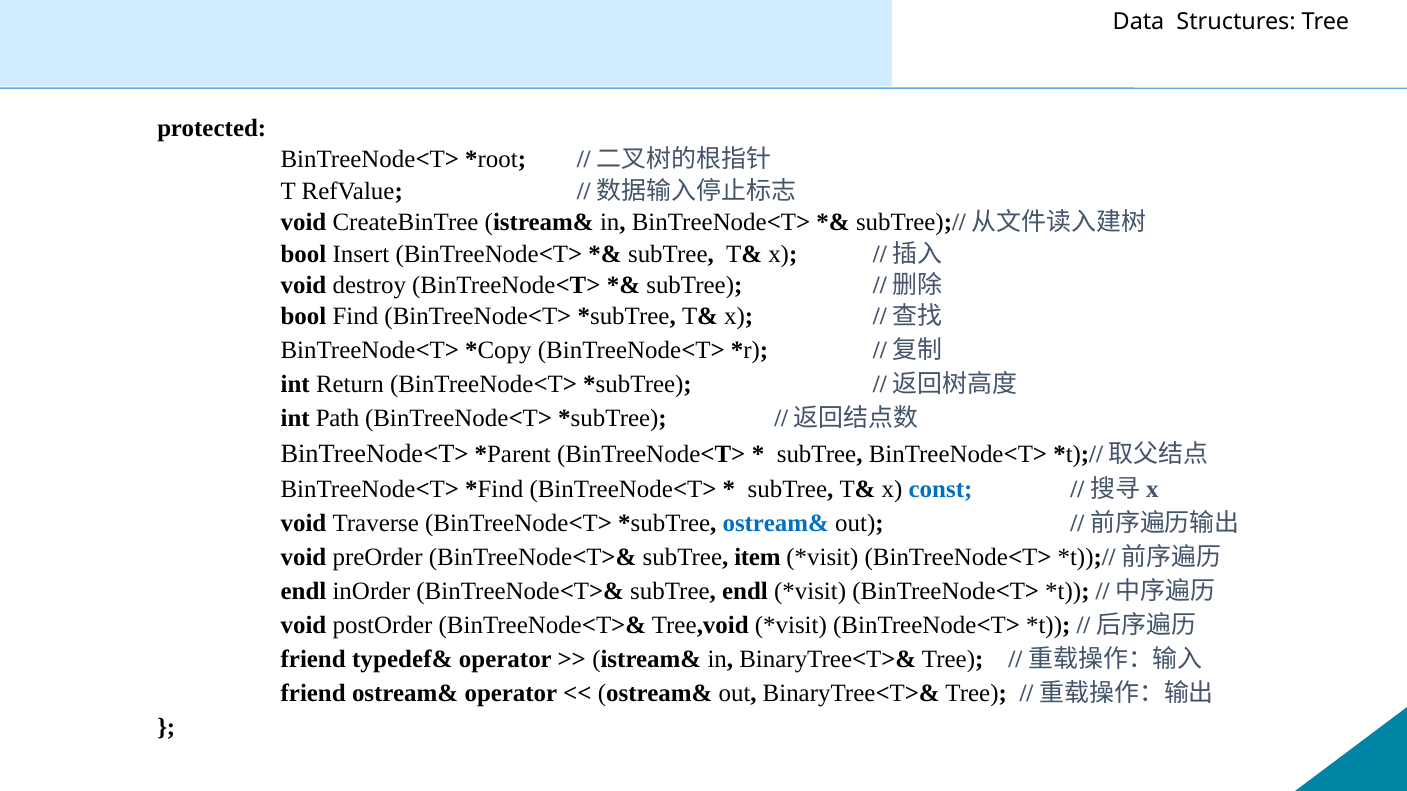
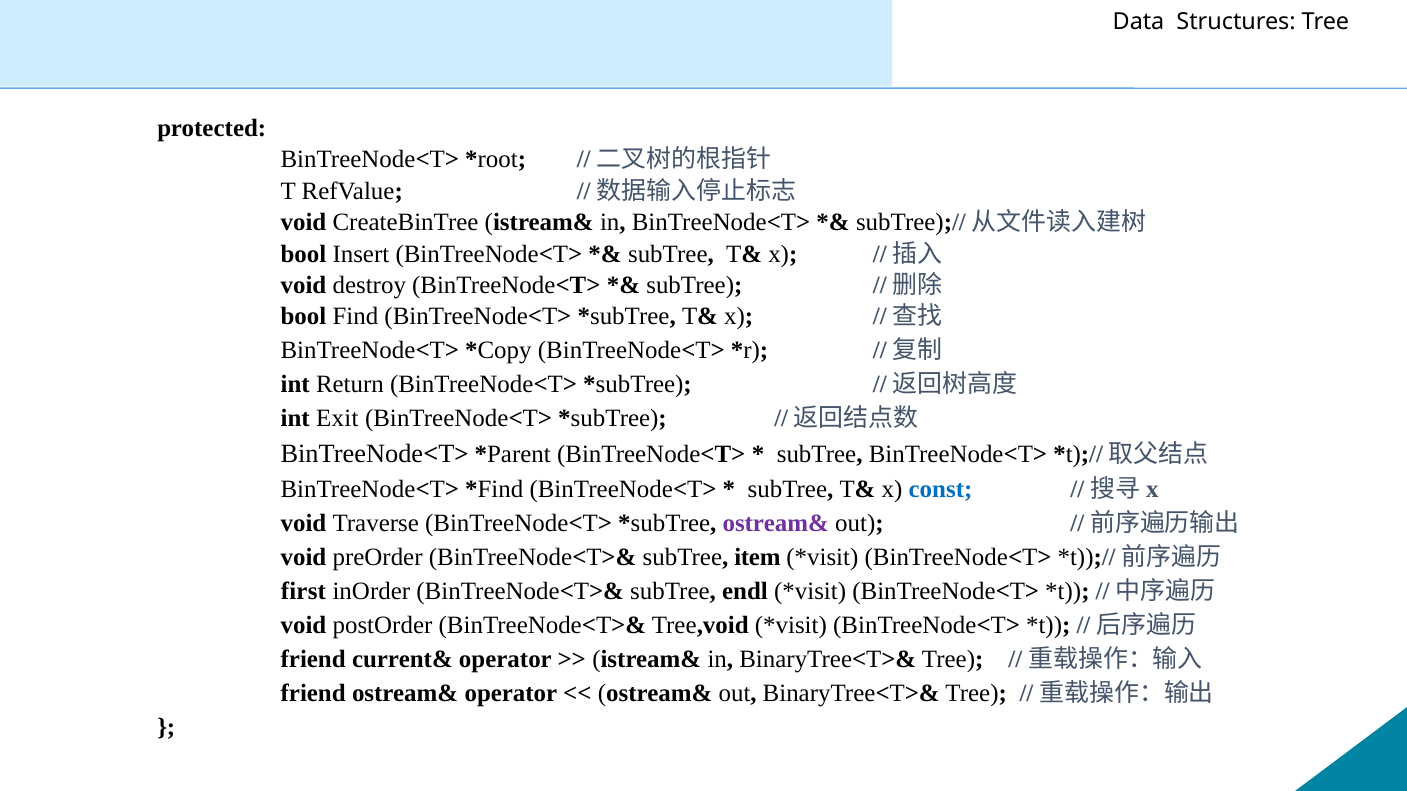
Path: Path -> Exit
ostream& at (776, 523) colour: blue -> purple
endl at (304, 591): endl -> first
typedef&: typedef& -> current&
